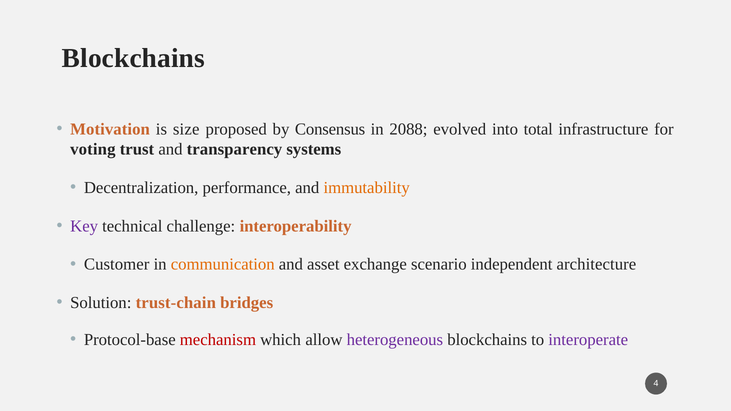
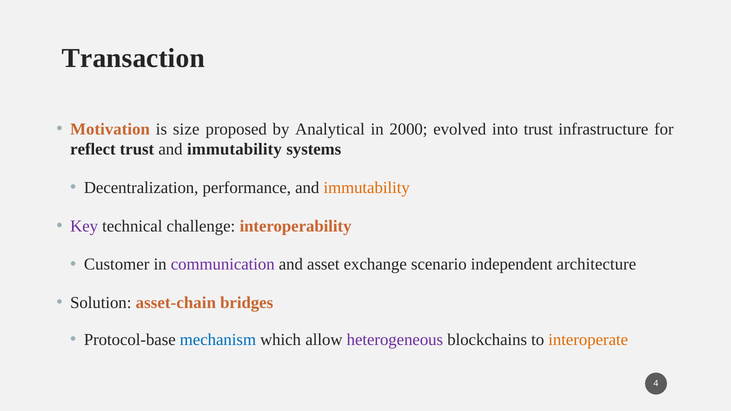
Blockchains at (133, 58): Blockchains -> Transaction
Consensus: Consensus -> Analytical
2088: 2088 -> 2000
into total: total -> trust
voting: voting -> reflect
trust and transparency: transparency -> immutability
communication colour: orange -> purple
trust-chain: trust-chain -> asset-chain
mechanism colour: red -> blue
interoperate colour: purple -> orange
